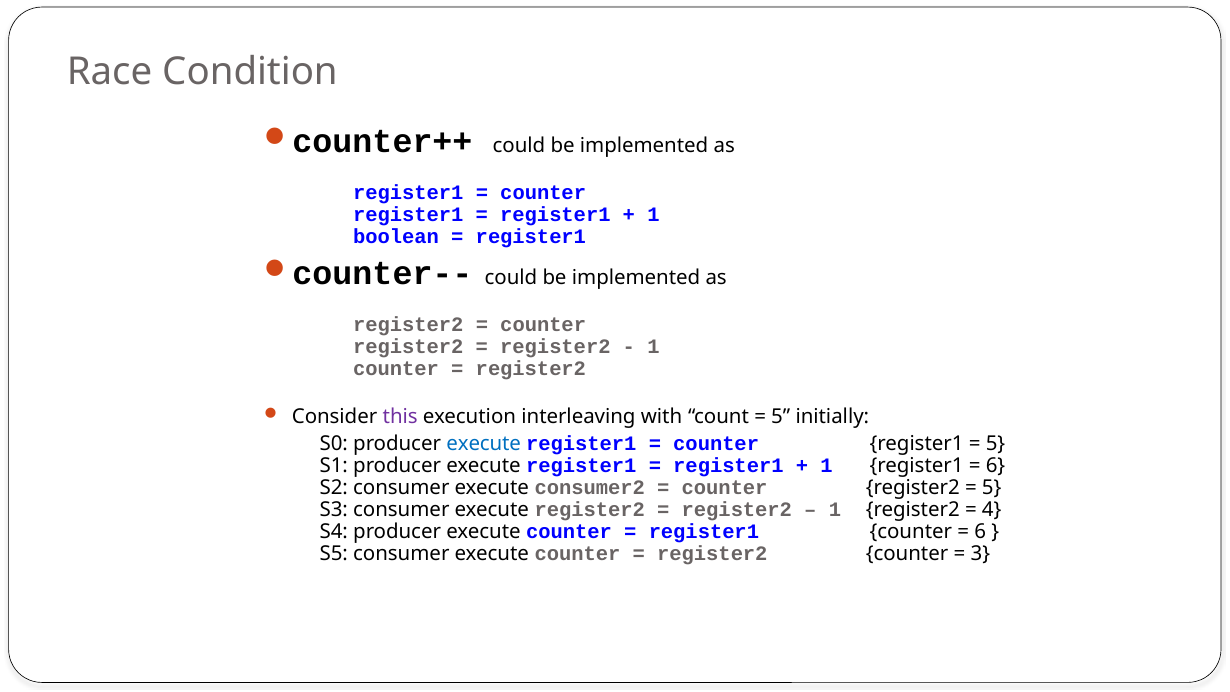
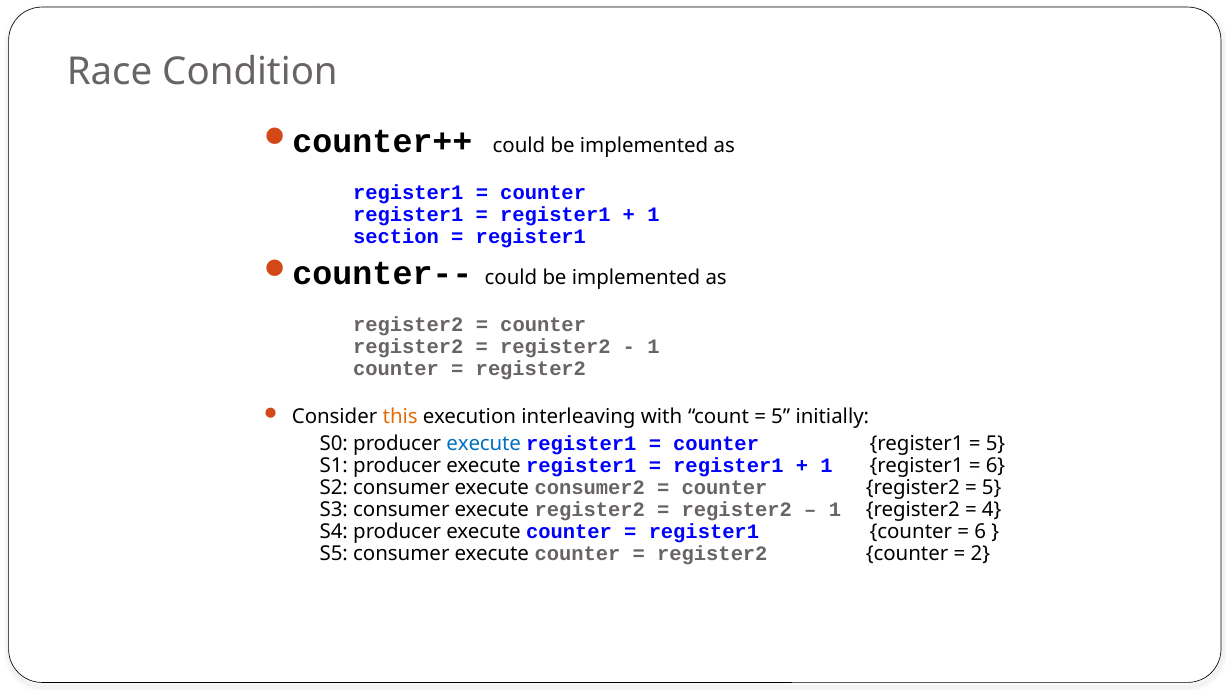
boolean: boolean -> section
this colour: purple -> orange
3: 3 -> 2
